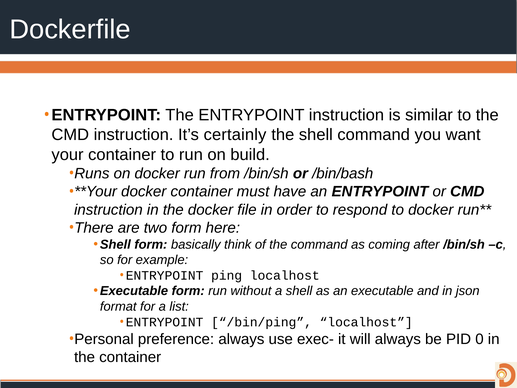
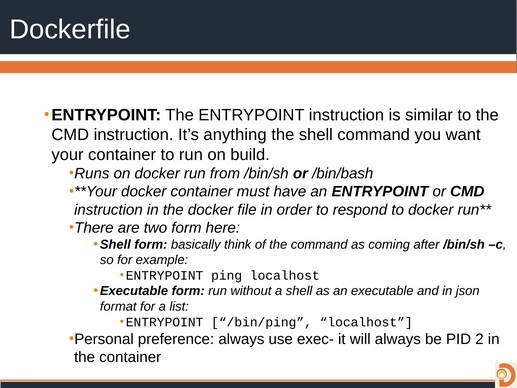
certainly: certainly -> anything
0: 0 -> 2
